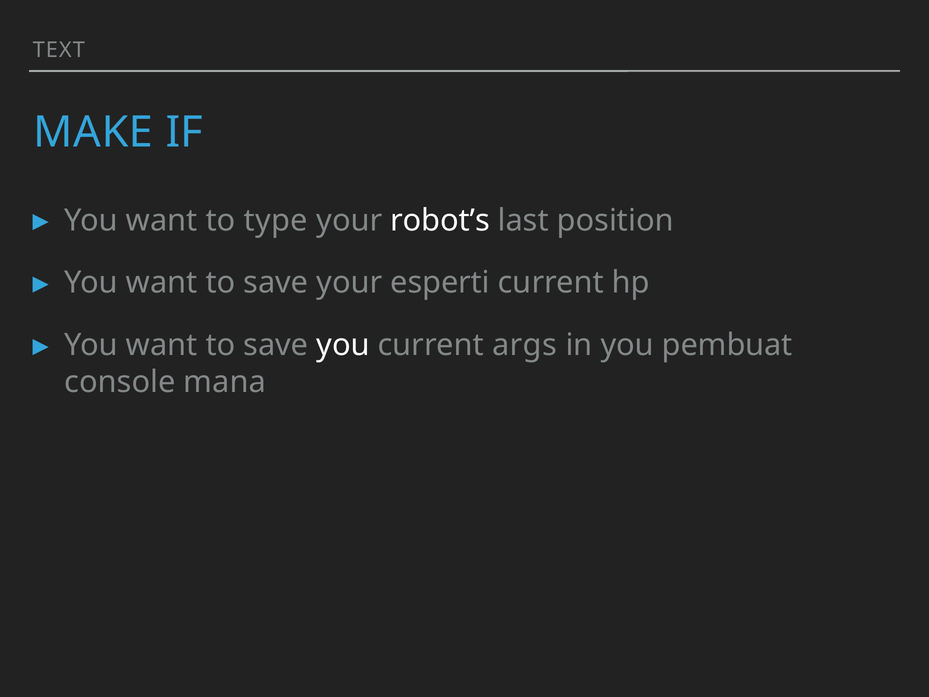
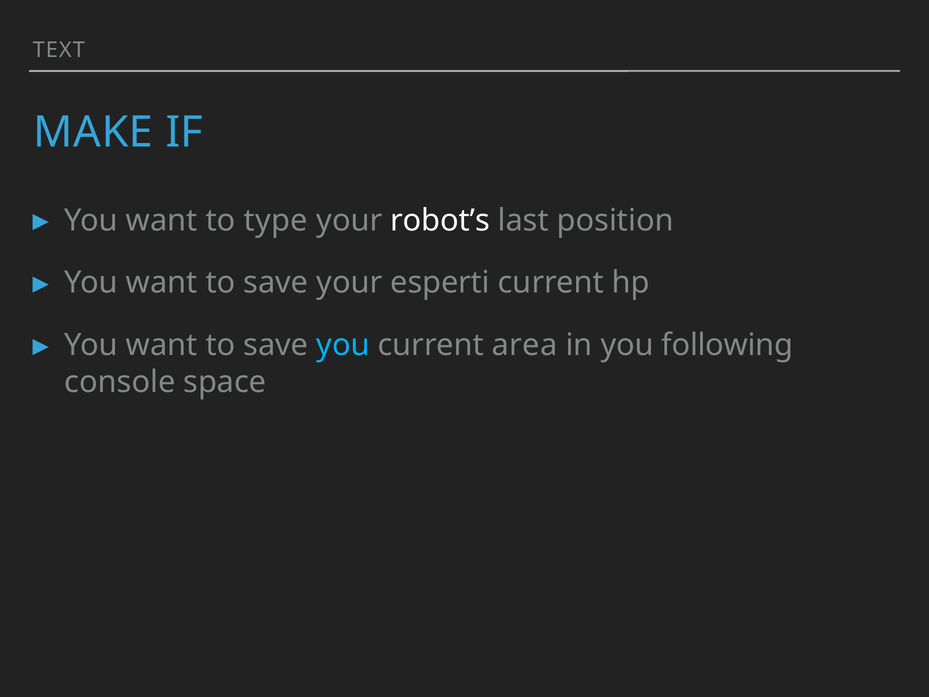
you at (343, 345) colour: white -> light blue
args: args -> area
pembuat: pembuat -> following
mana: mana -> space
